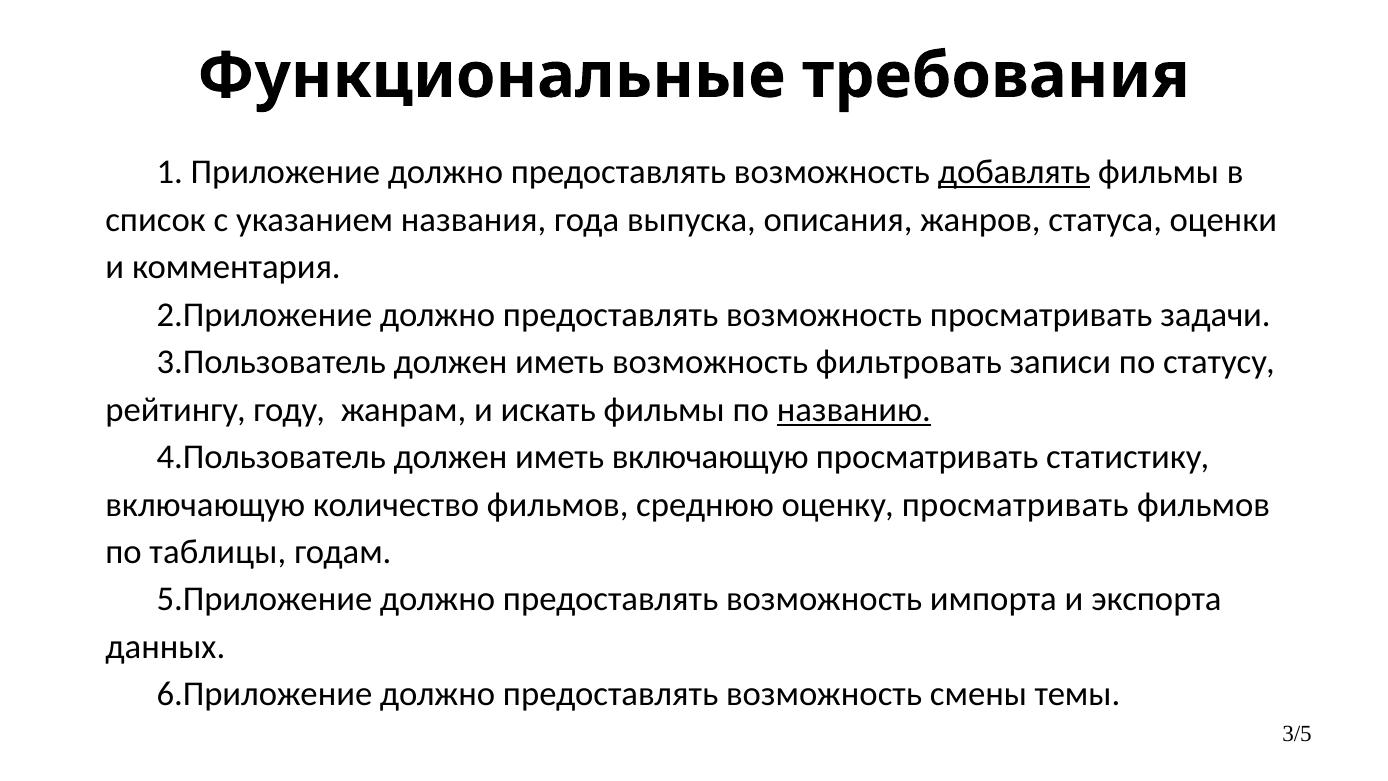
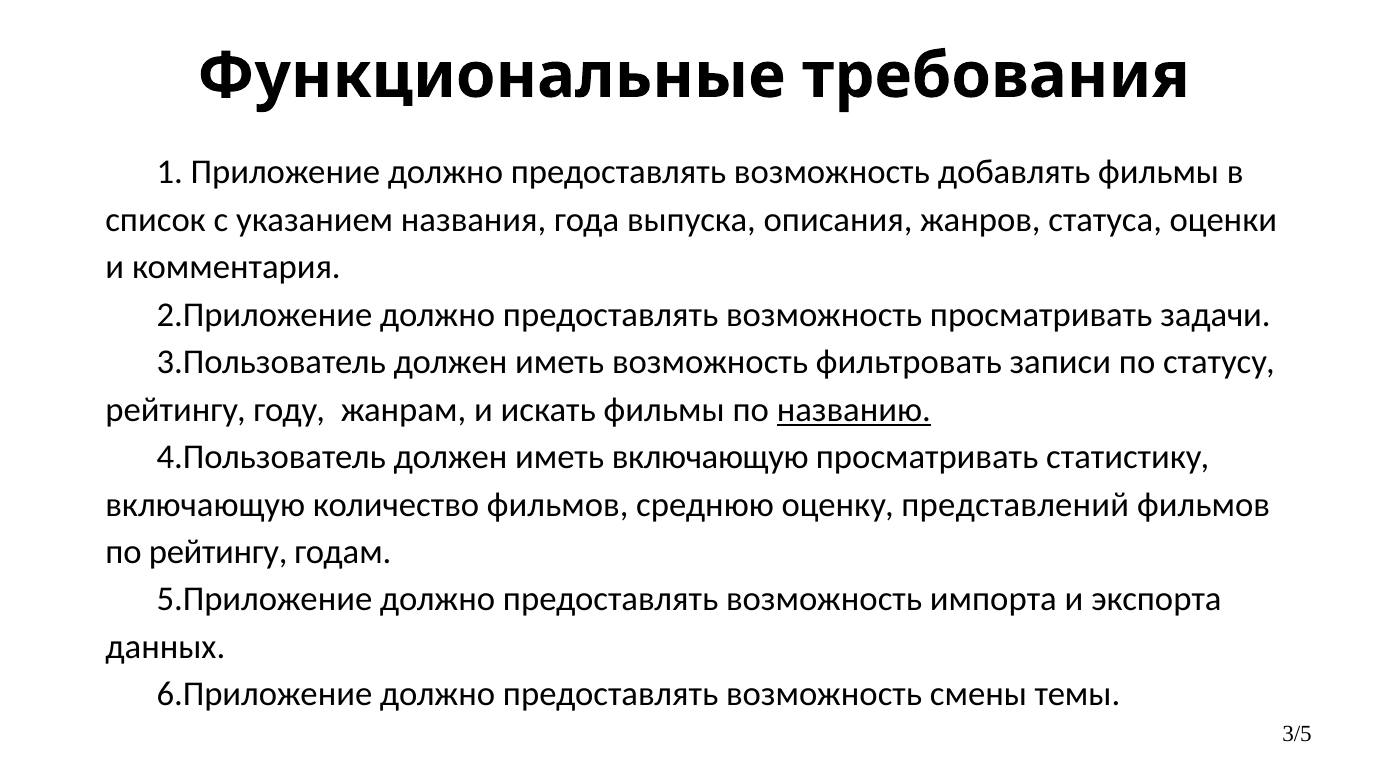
добавлять underline: present -> none
оценку просматривать: просматривать -> представлений
по таблицы: таблицы -> рейтингу
